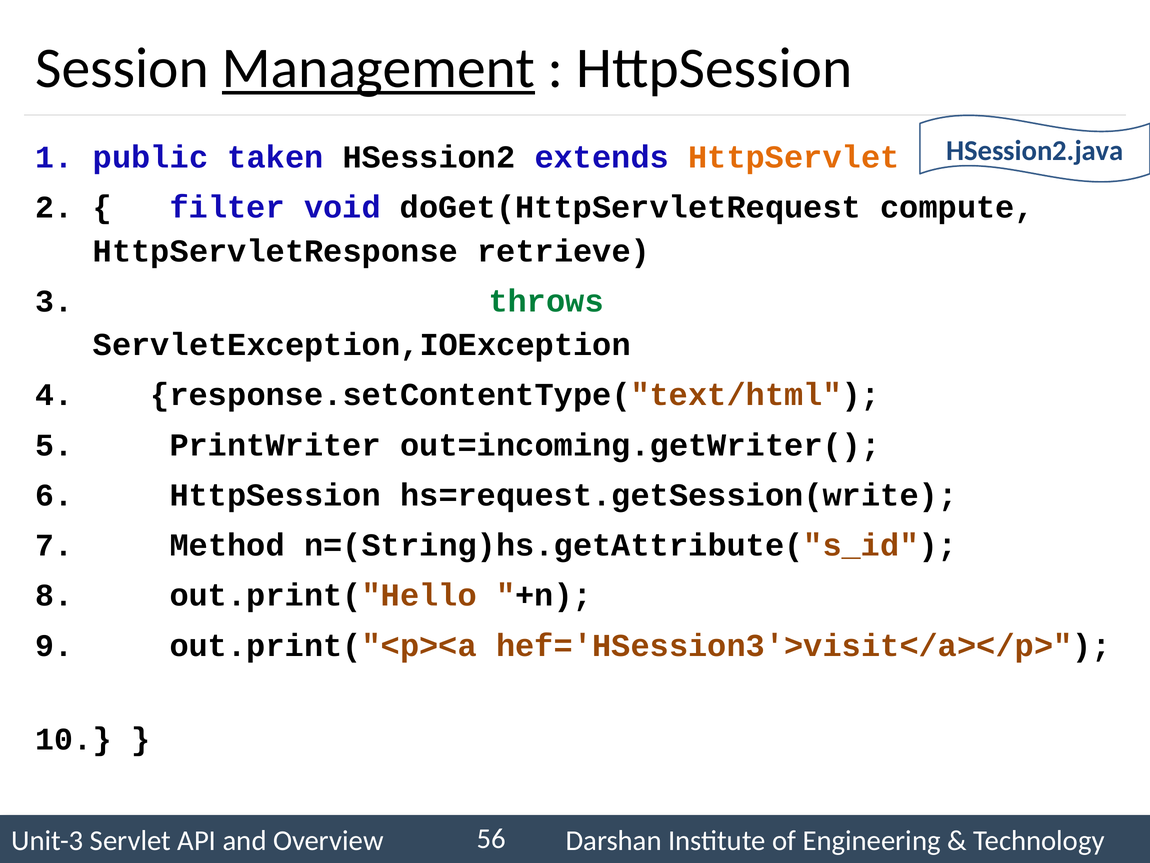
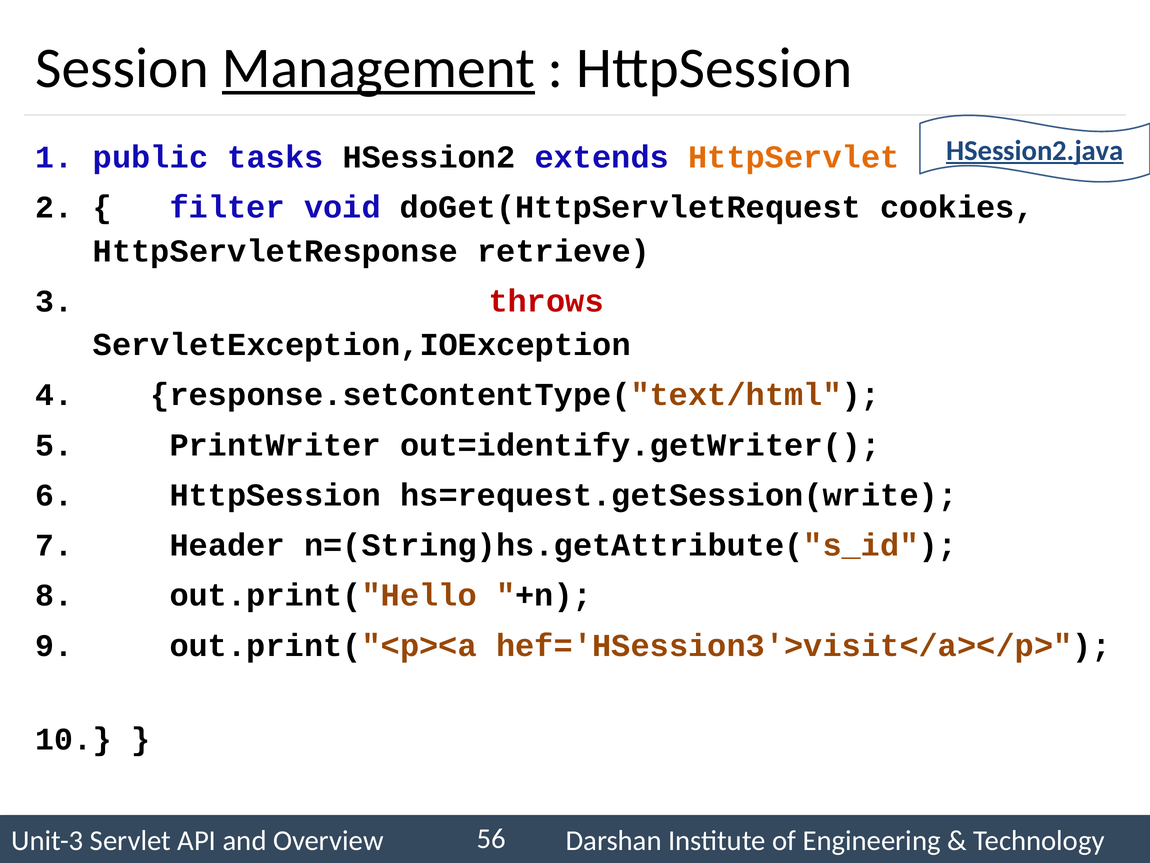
HSession2.java underline: none -> present
taken: taken -> tasks
compute: compute -> cookies
throws colour: green -> red
out=incoming.getWriter(: out=incoming.getWriter( -> out=identify.getWriter(
Method: Method -> Header
